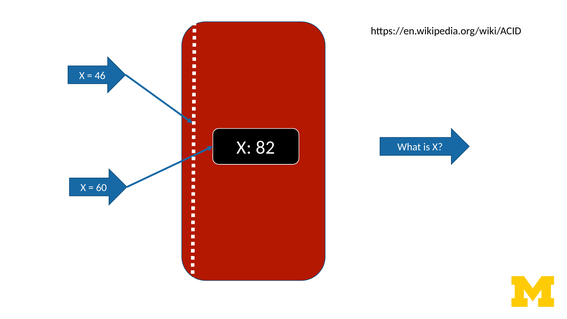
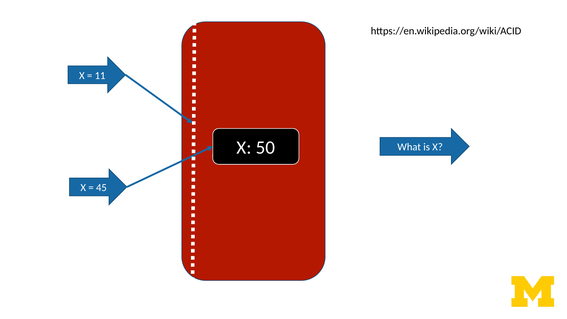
46: 46 -> 11
82: 82 -> 50
60: 60 -> 45
